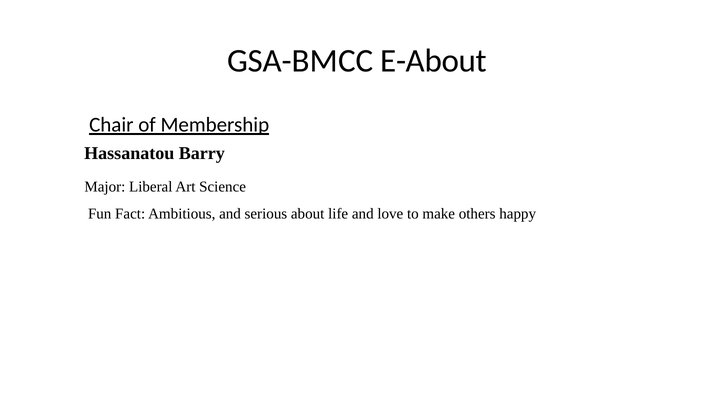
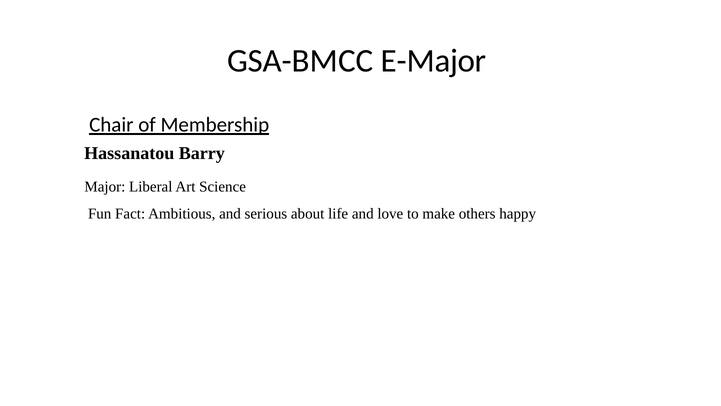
E-About: E-About -> E-Major
